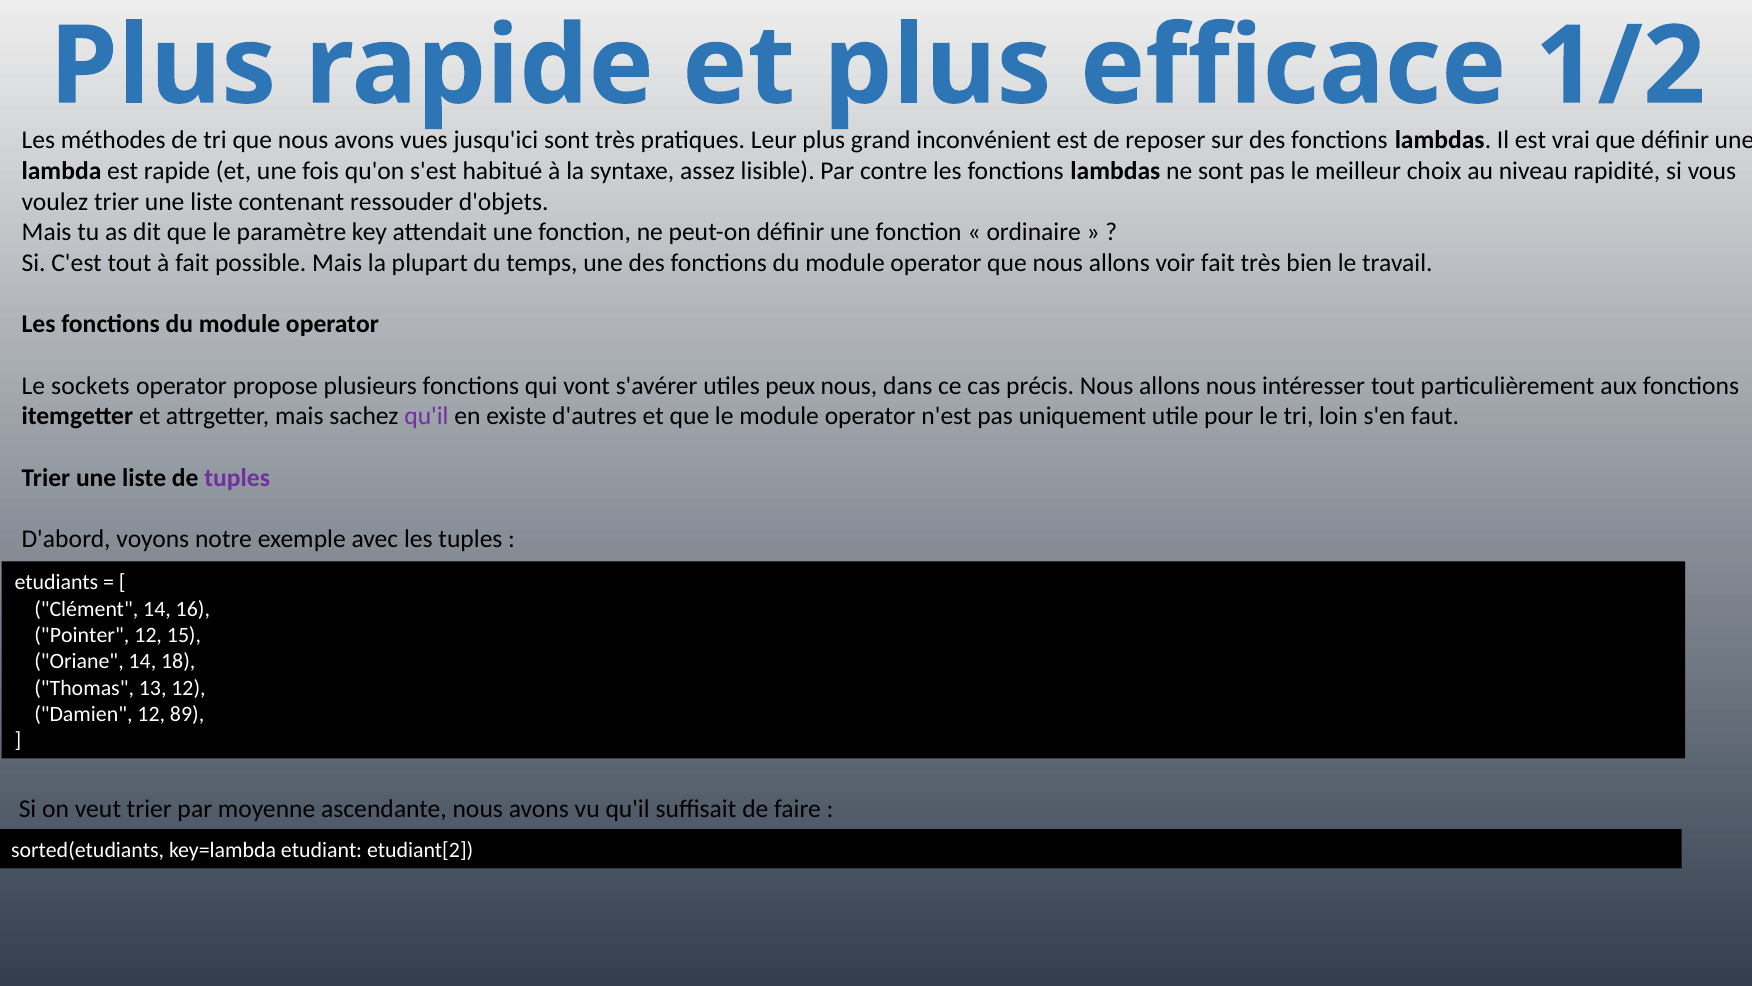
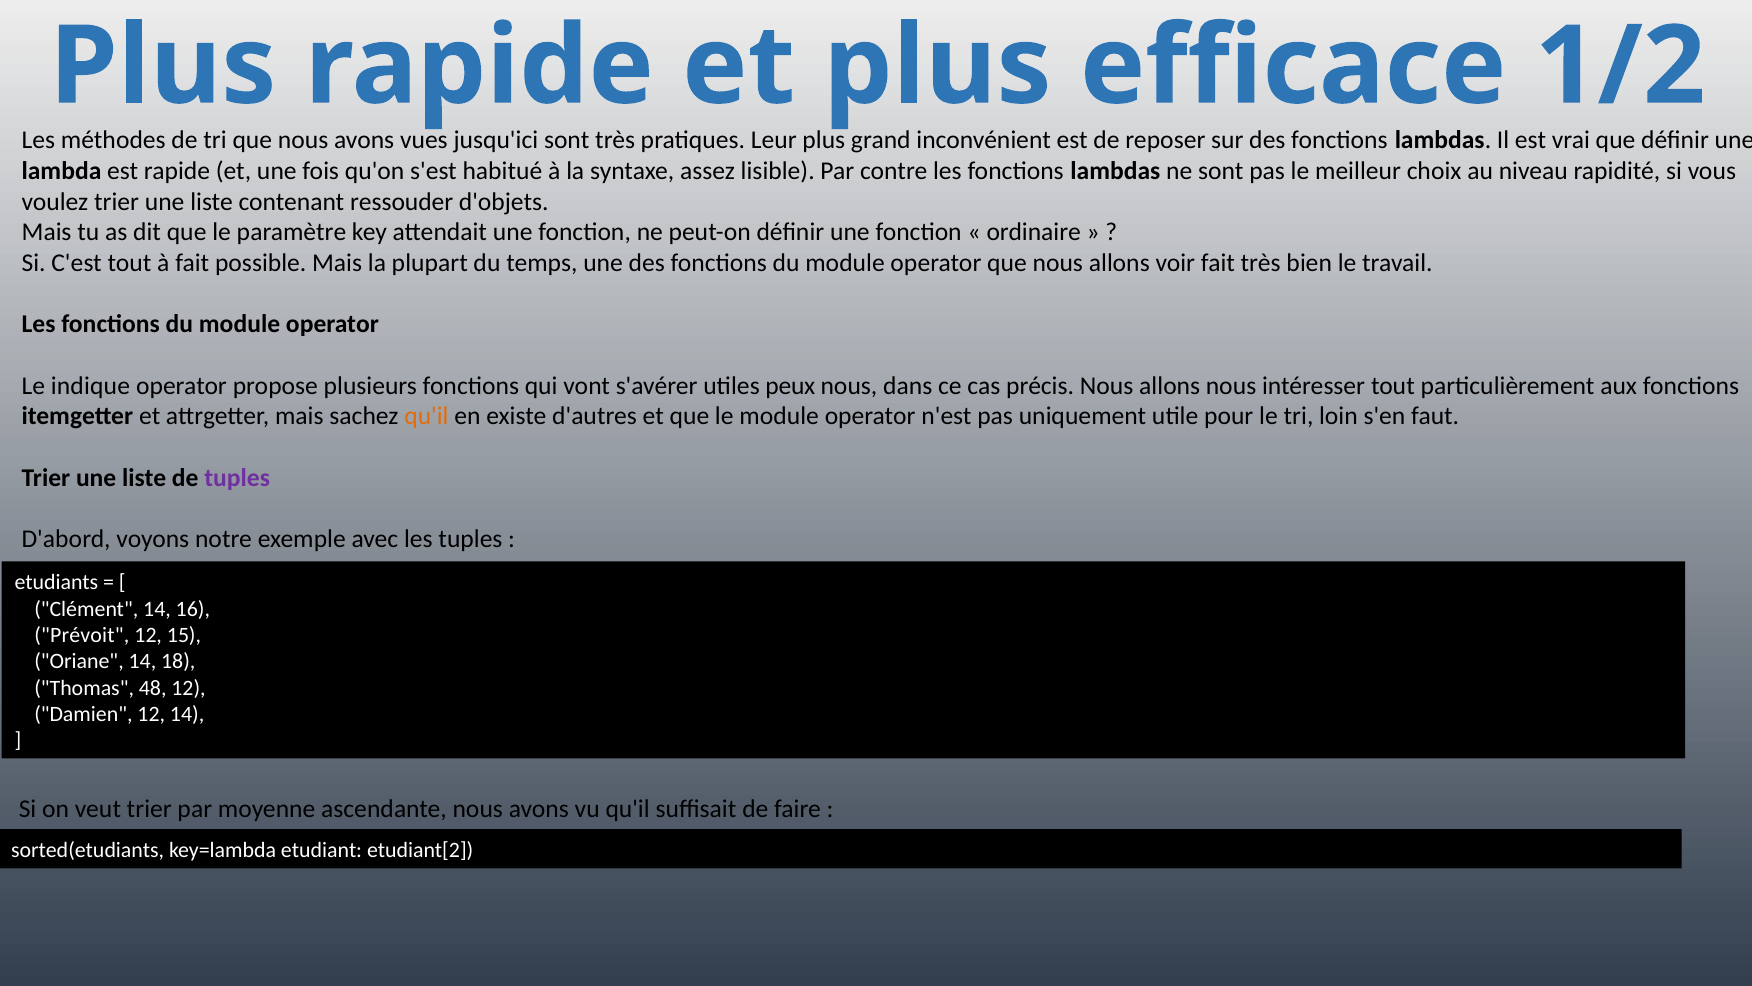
sockets: sockets -> indique
qu'il at (426, 416) colour: purple -> orange
Pointer: Pointer -> Prévoit
13: 13 -> 48
12 89: 89 -> 14
